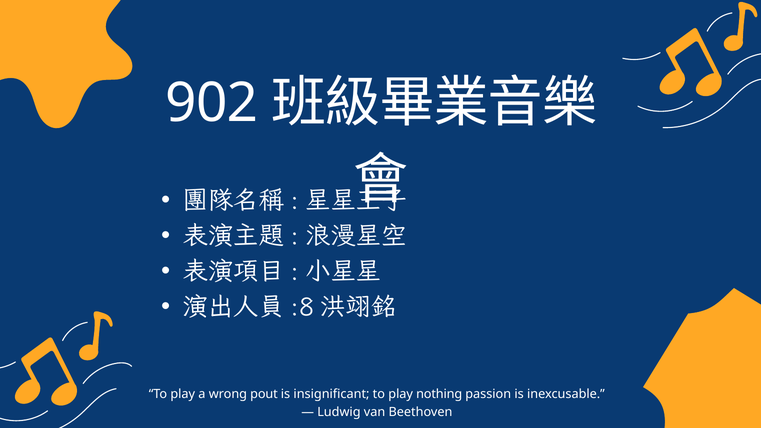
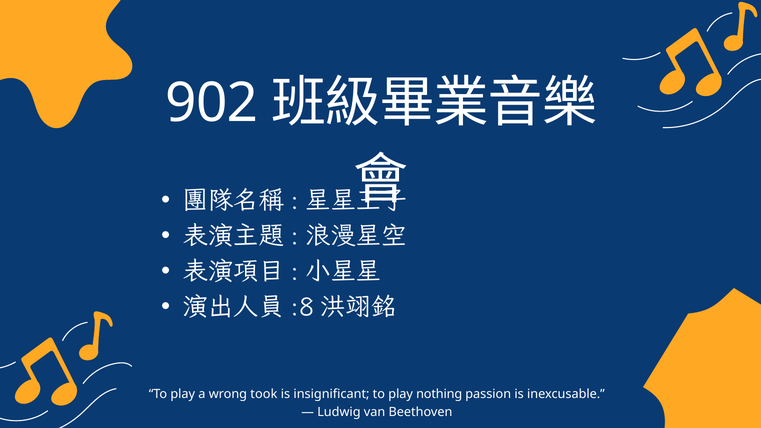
pout: pout -> took
